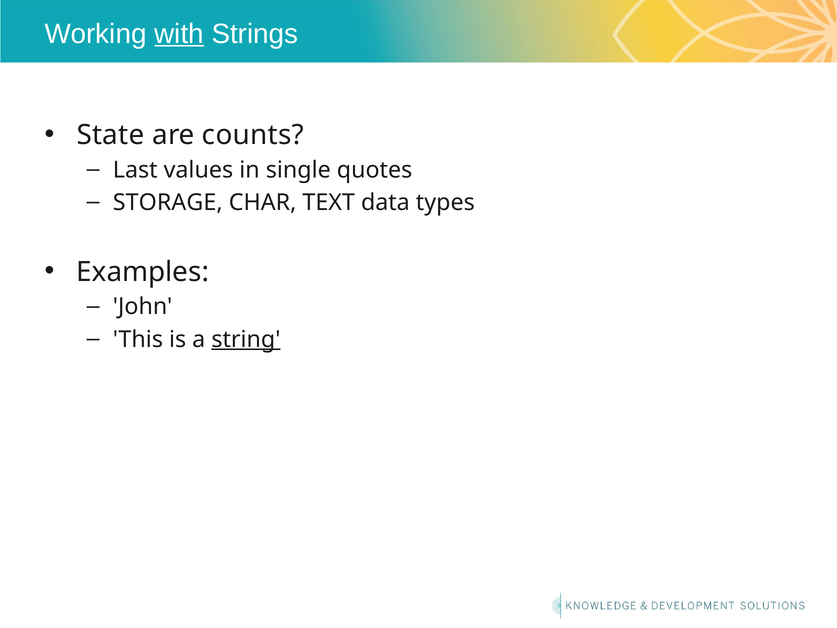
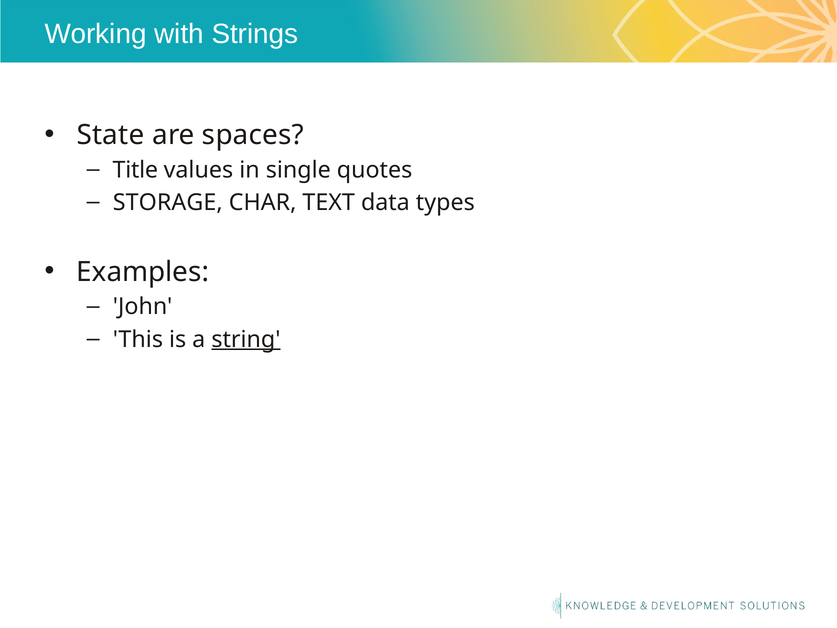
with underline: present -> none
counts: counts -> spaces
Last: Last -> Title
